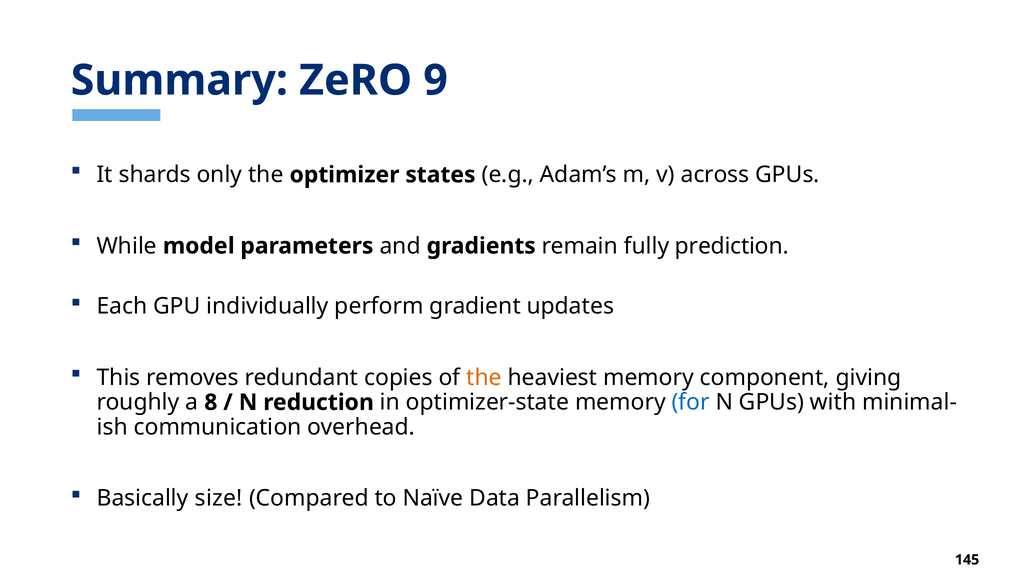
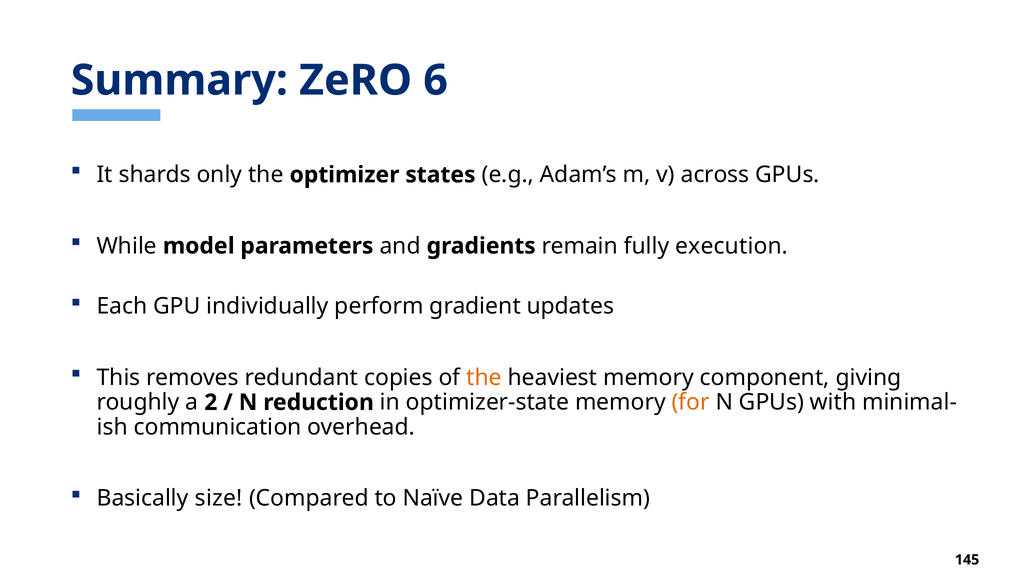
9: 9 -> 6
prediction: prediction -> execution
8: 8 -> 2
for colour: blue -> orange
